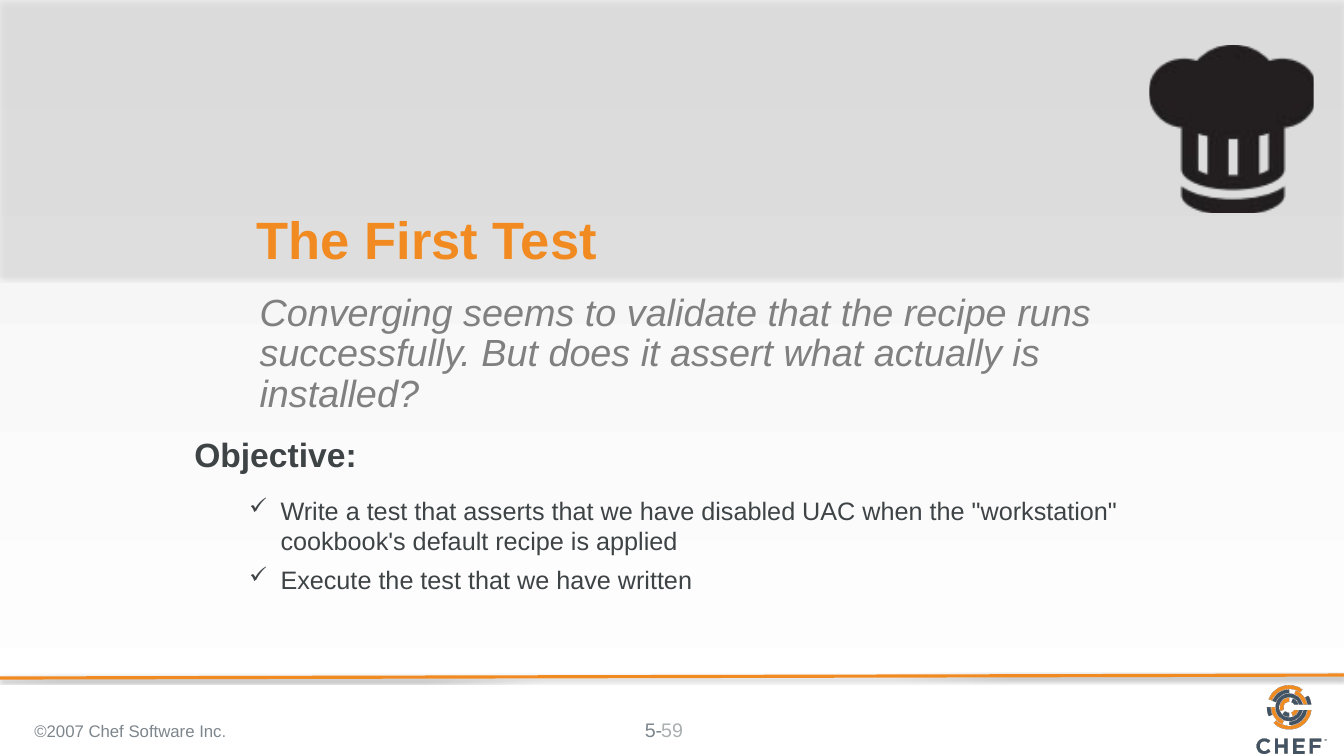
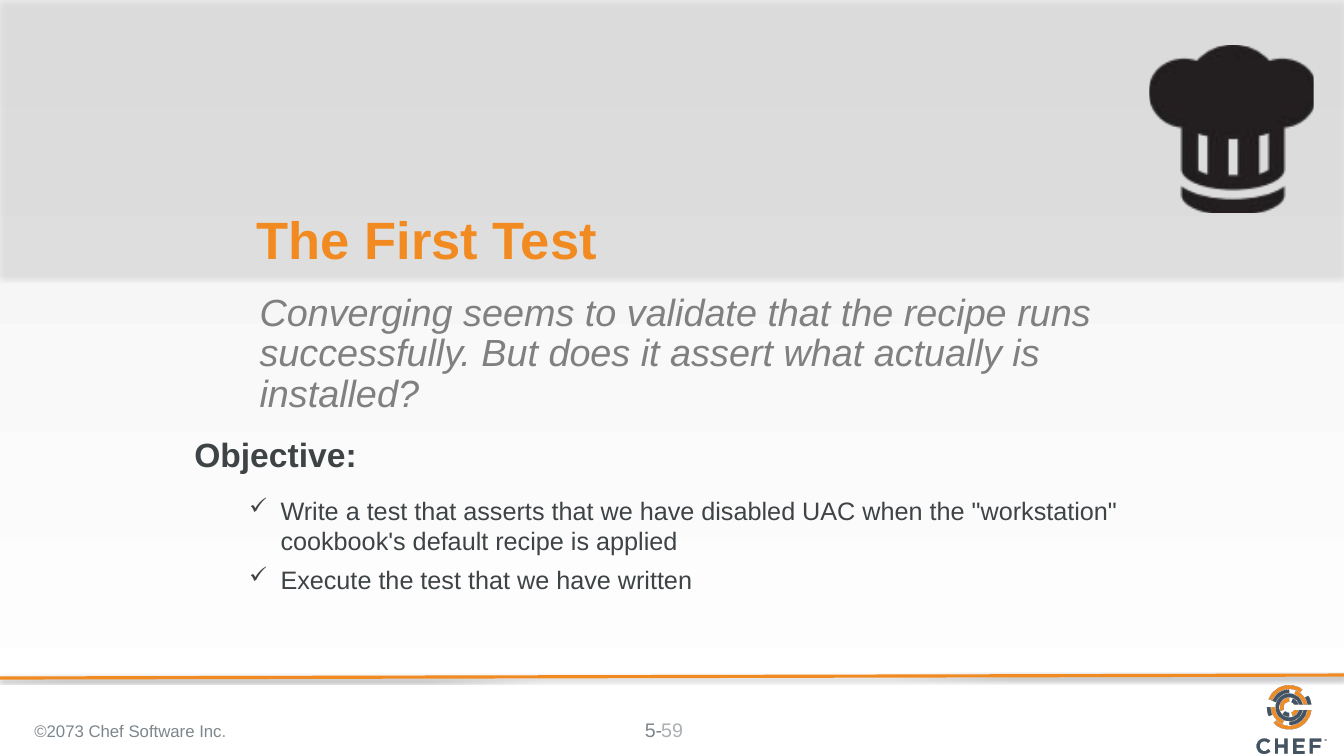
©2007: ©2007 -> ©2073
